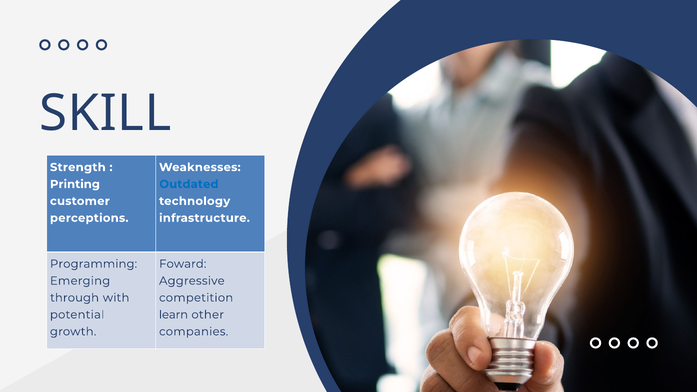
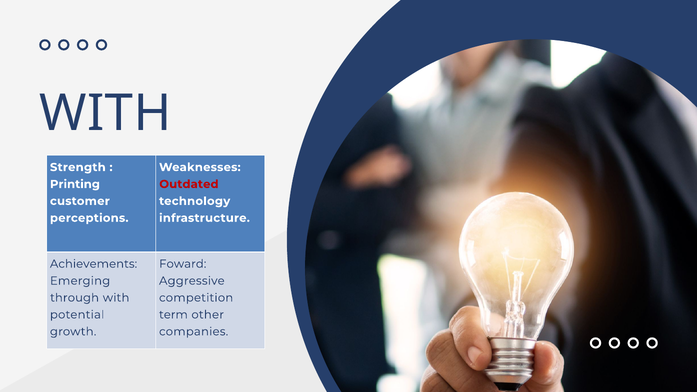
SKILL at (105, 113): SKILL -> WITH
Outdated colour: blue -> red
Programming: Programming -> Achievements
learn: learn -> term
